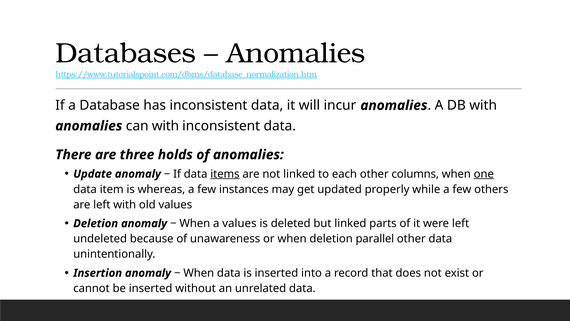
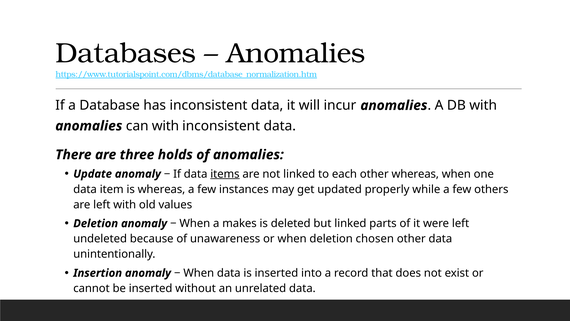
other columns: columns -> whereas
one underline: present -> none
a values: values -> makes
parallel: parallel -> chosen
